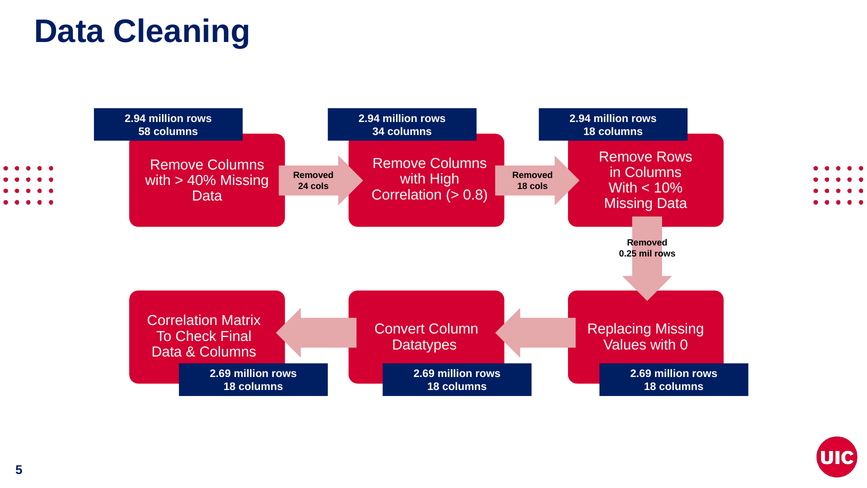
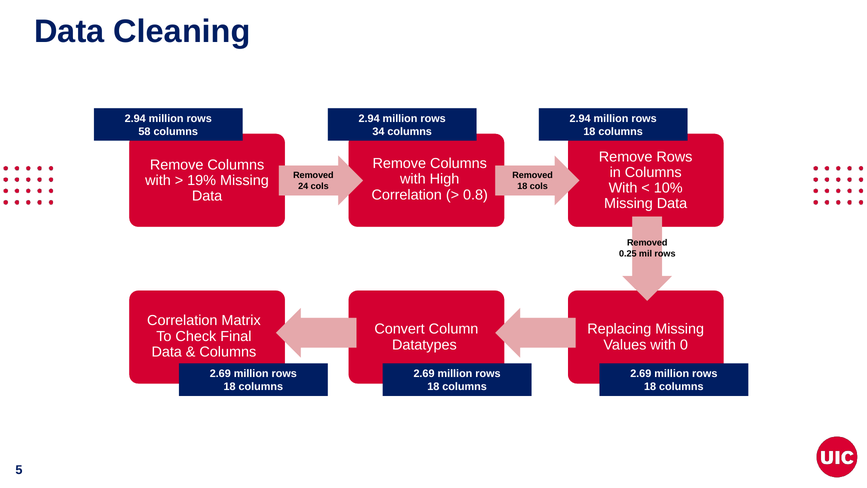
40%: 40% -> 19%
